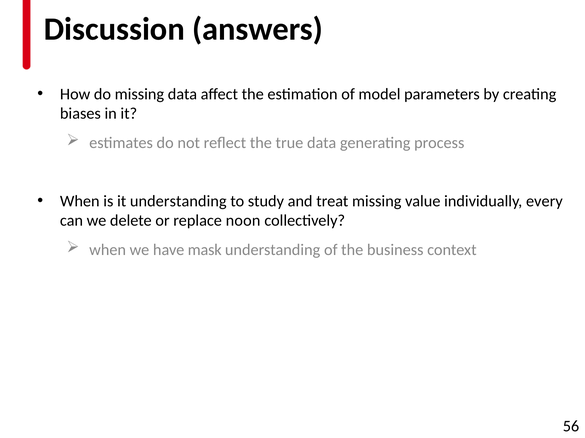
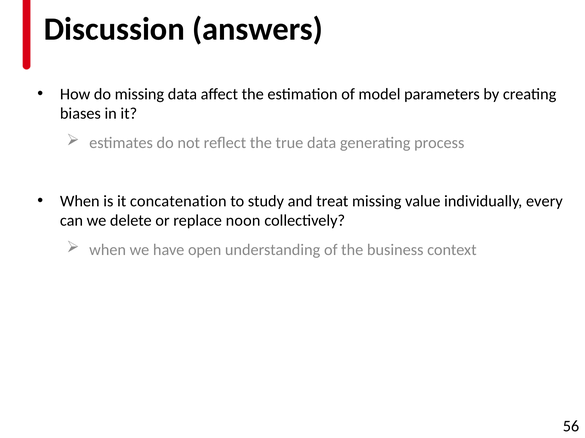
it understanding: understanding -> concatenation
mask: mask -> open
